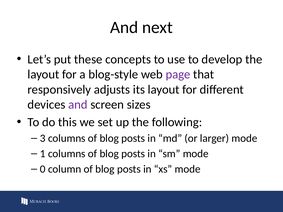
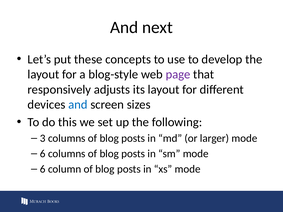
and at (78, 105) colour: purple -> blue
1 at (43, 154): 1 -> 6
0 at (43, 169): 0 -> 6
